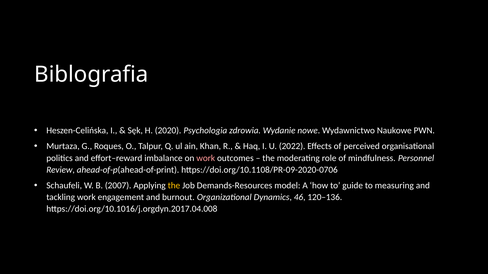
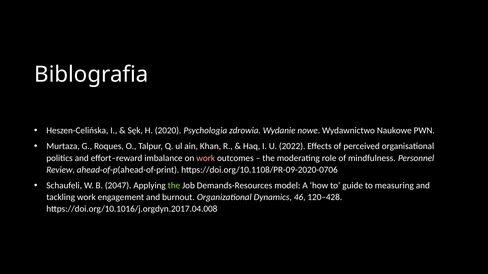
2007: 2007 -> 2047
the at (174, 186) colour: yellow -> light green
120–136: 120–136 -> 120–428
